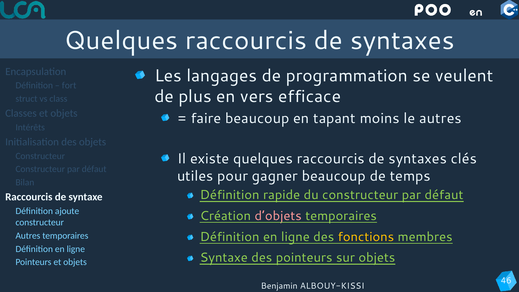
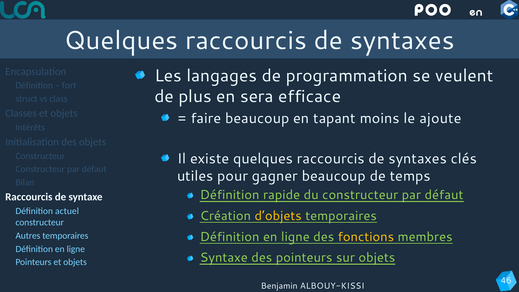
vers: vers -> sera
le autres: autres -> ajoute
ajoute: ajoute -> actuel
d’objets colour: pink -> yellow
